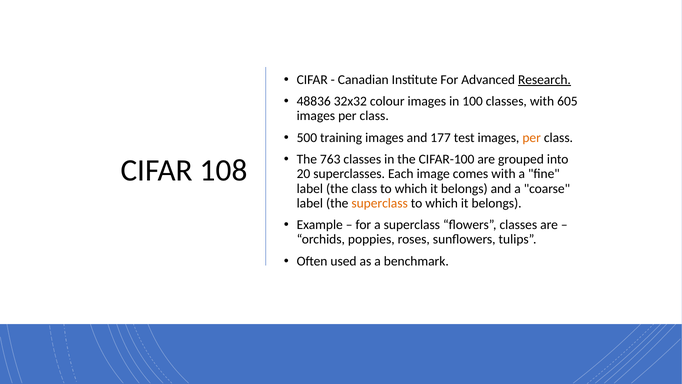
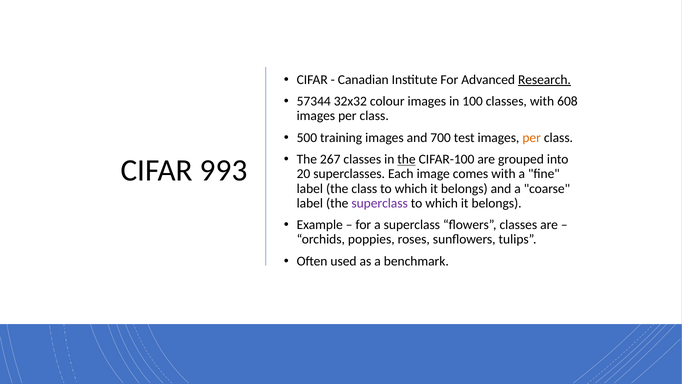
48836: 48836 -> 57344
605: 605 -> 608
177: 177 -> 700
763: 763 -> 267
the at (407, 159) underline: none -> present
108: 108 -> 993
superclass at (380, 203) colour: orange -> purple
